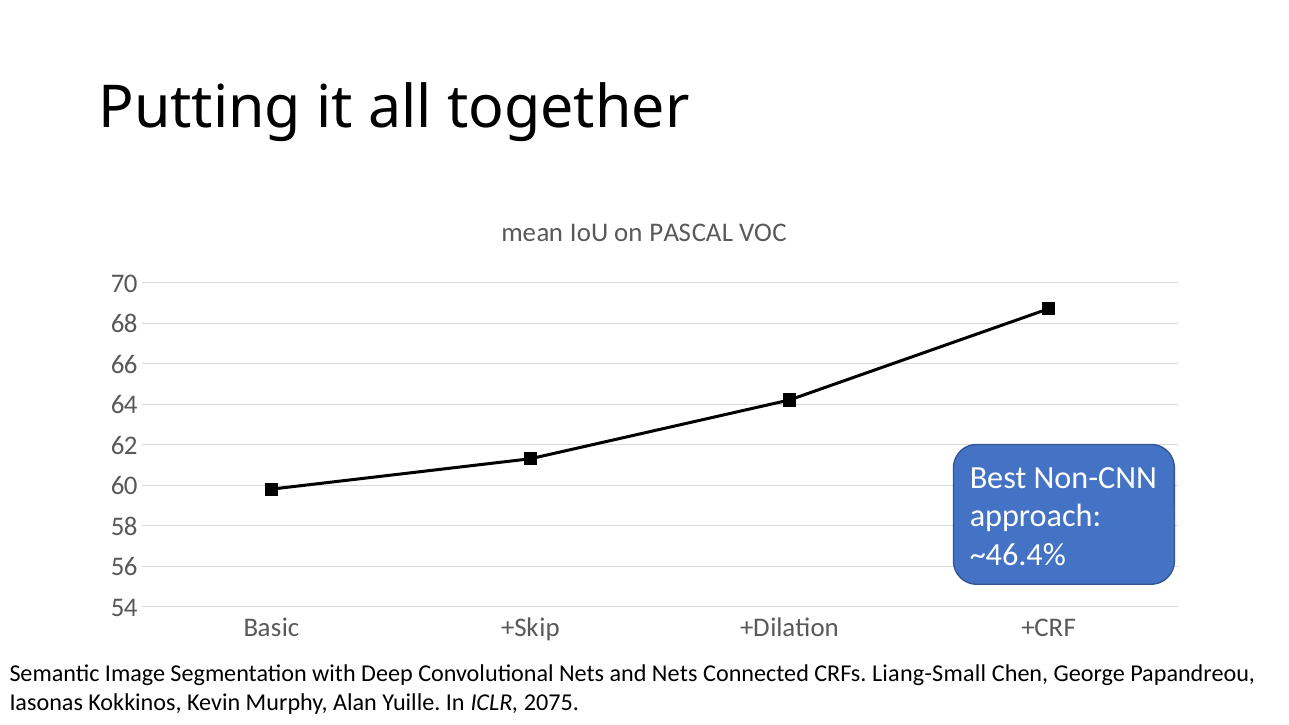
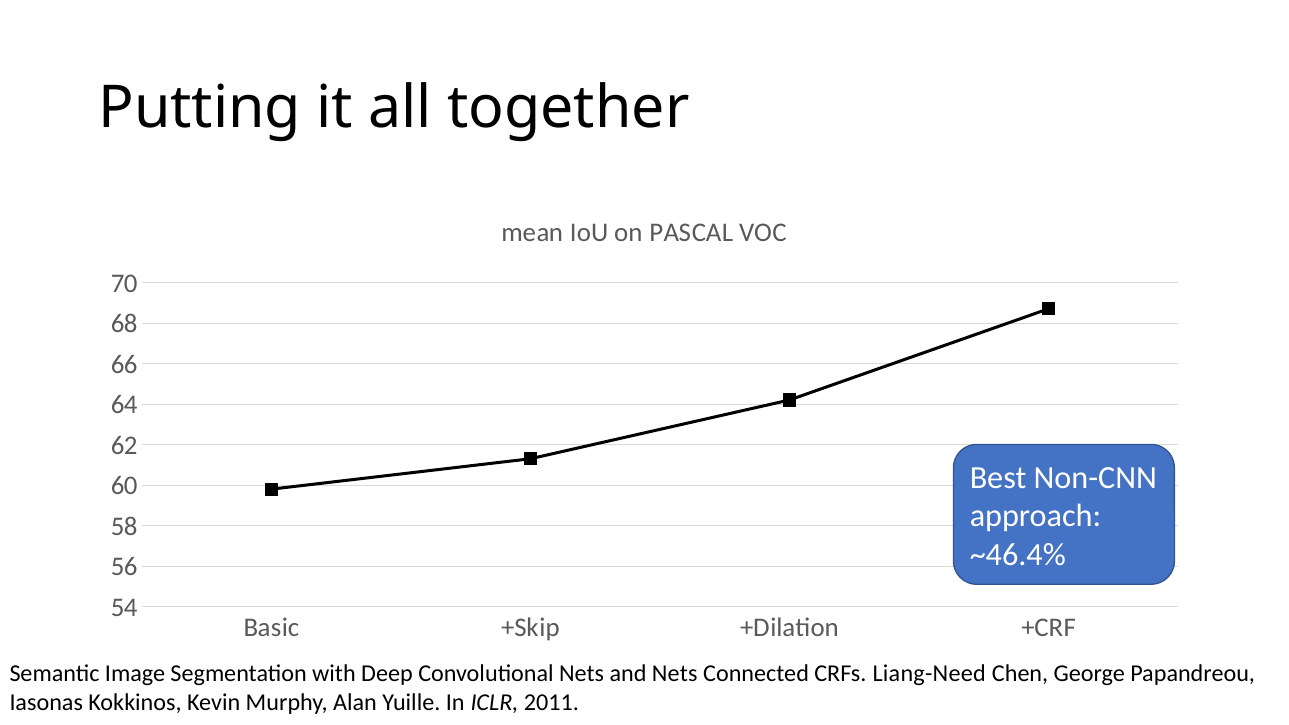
Liang-Small: Liang-Small -> Liang-Need
2075: 2075 -> 2011
